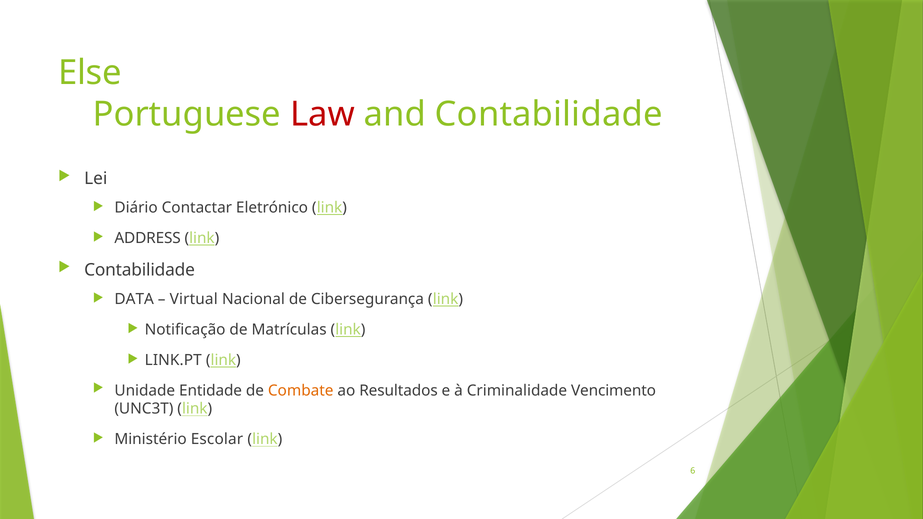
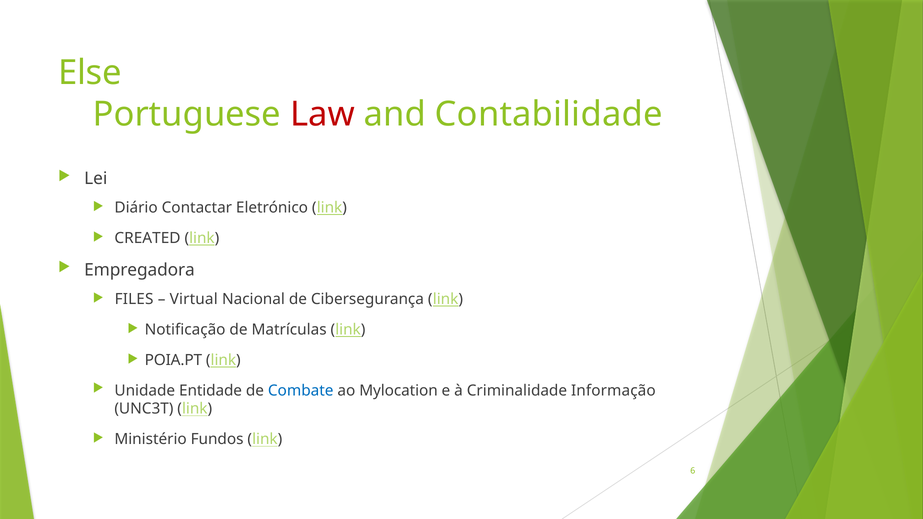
ADDRESS: ADDRESS -> CREATED
Contabilidade at (140, 270): Contabilidade -> Empregadora
DATA: DATA -> FILES
LINK.PT: LINK.PT -> POIA.PT
Combate colour: orange -> blue
Resultados: Resultados -> Mylocation
Vencimento: Vencimento -> Informação
Escolar: Escolar -> Fundos
